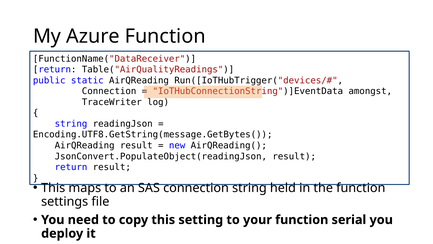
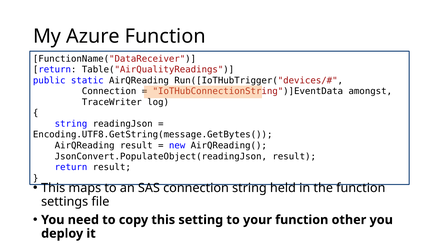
serial: serial -> other
